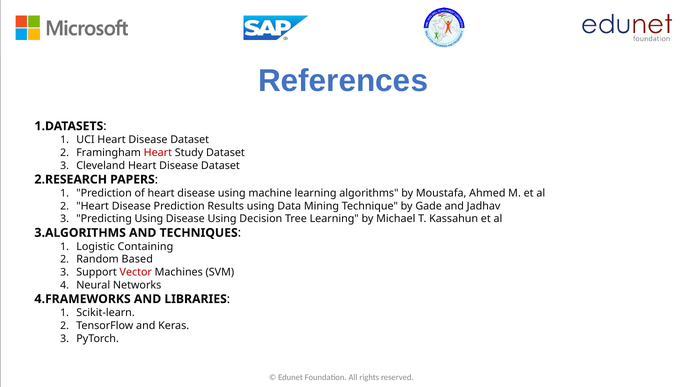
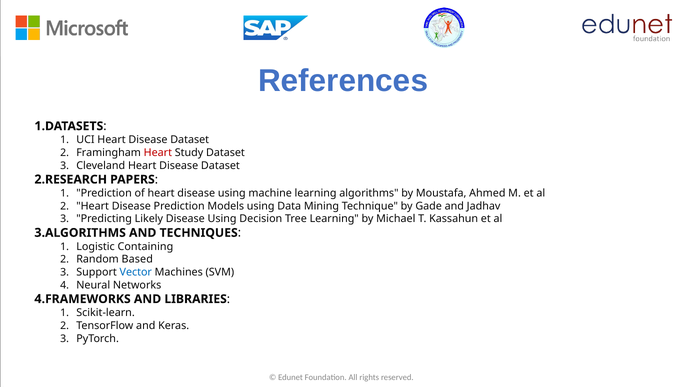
Results: Results -> Models
Predicting Using: Using -> Likely
Vector colour: red -> blue
